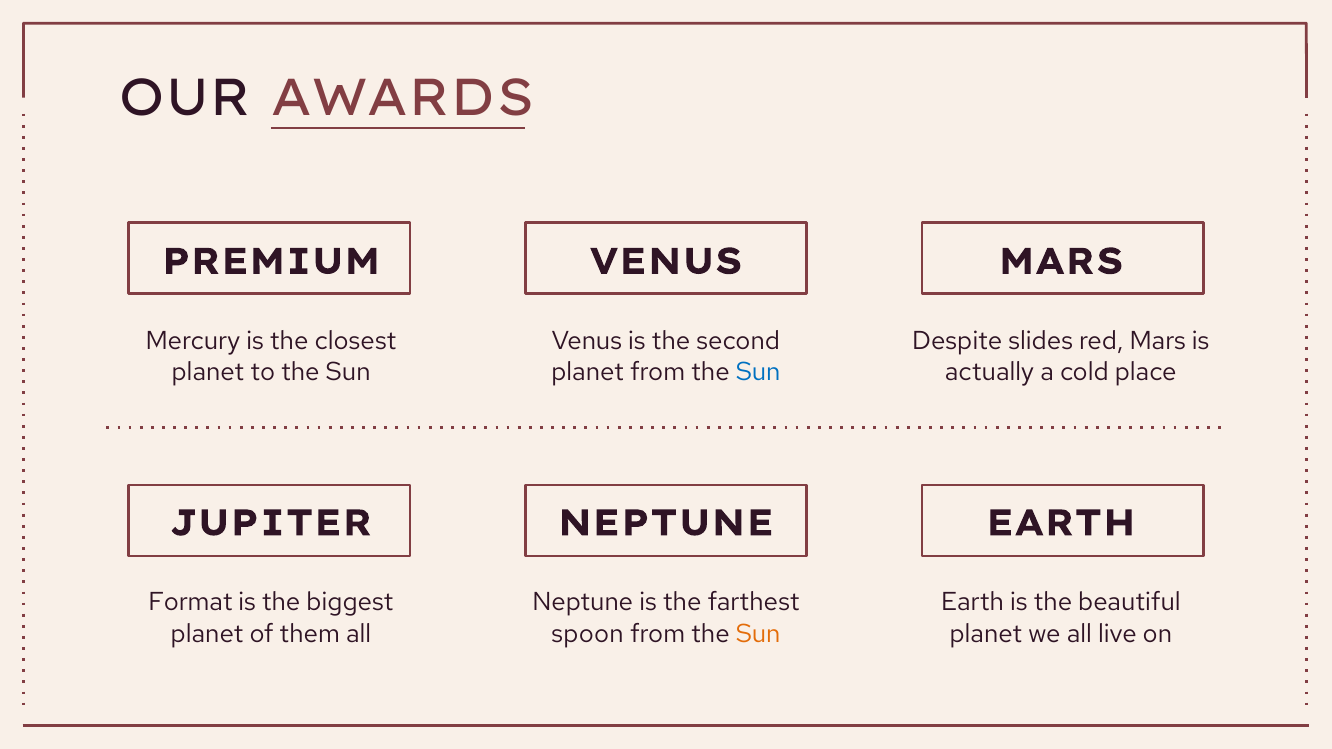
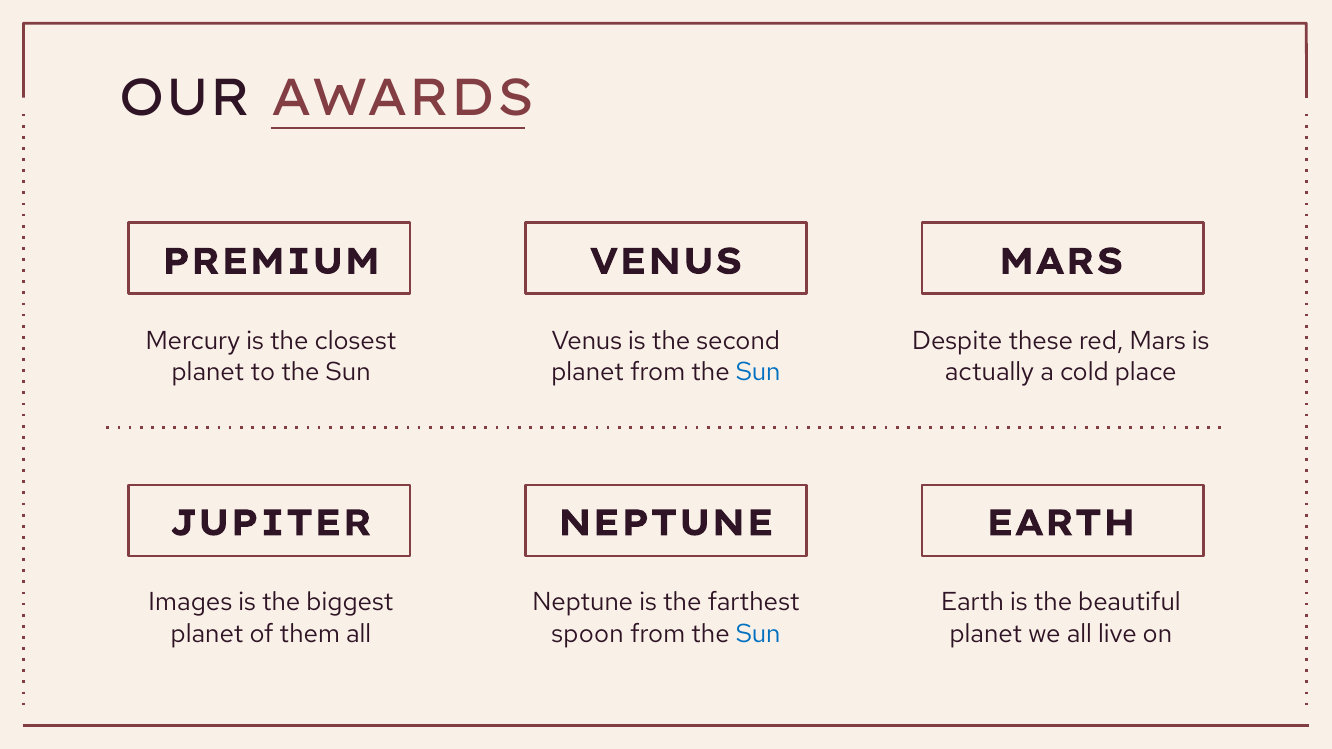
slides: slides -> these
Format: Format -> Images
Sun at (758, 634) colour: orange -> blue
